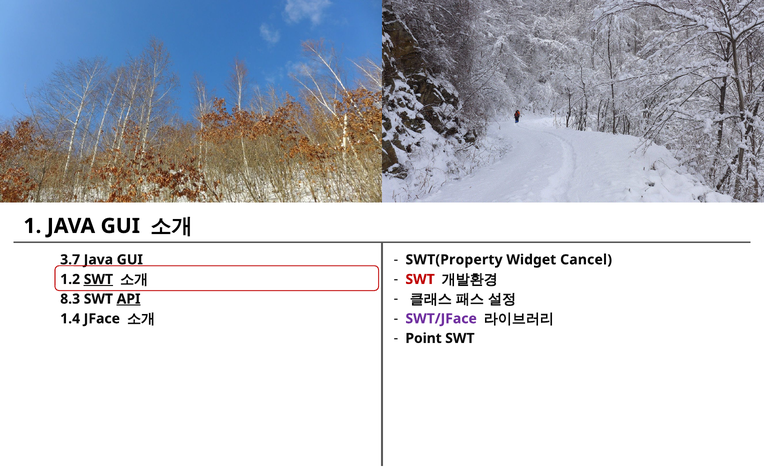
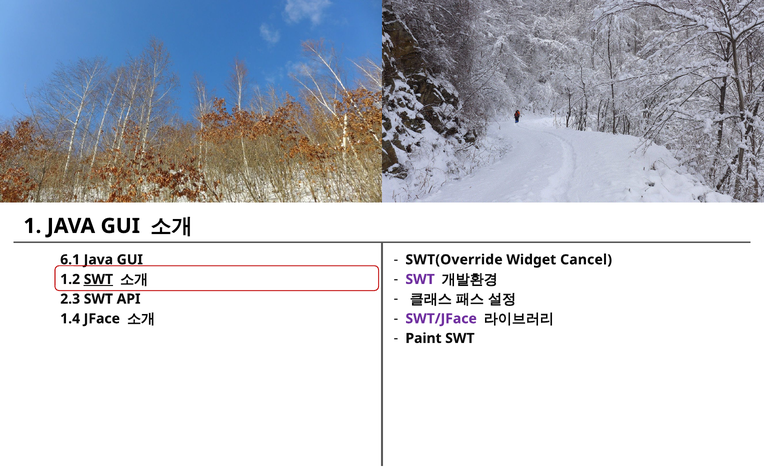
SWT(Property: SWT(Property -> SWT(Override
3.7: 3.7 -> 6.1
SWT at (420, 279) colour: red -> purple
8.3: 8.3 -> 2.3
API underline: present -> none
Point: Point -> Paint
